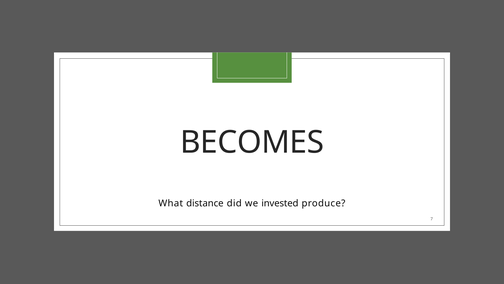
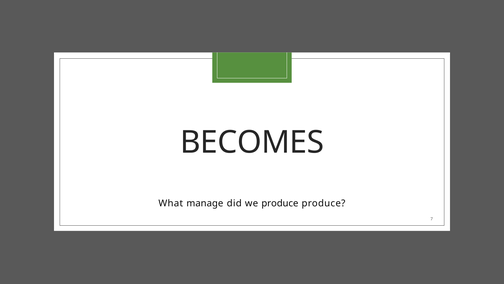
distance: distance -> manage
we invested: invested -> produce
